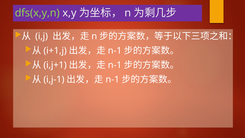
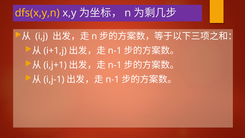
dfs(x,y,n colour: light green -> yellow
